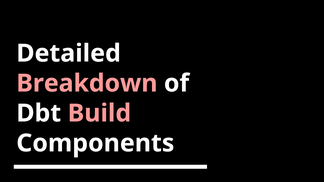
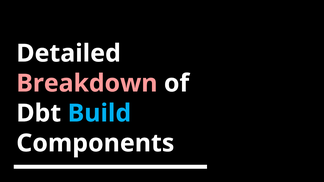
Build colour: pink -> light blue
